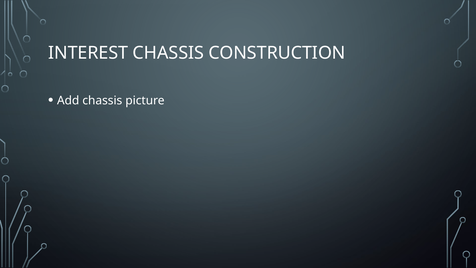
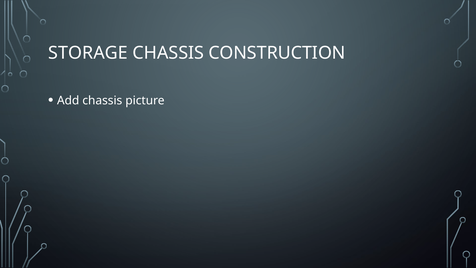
INTEREST: INTEREST -> STORAGE
